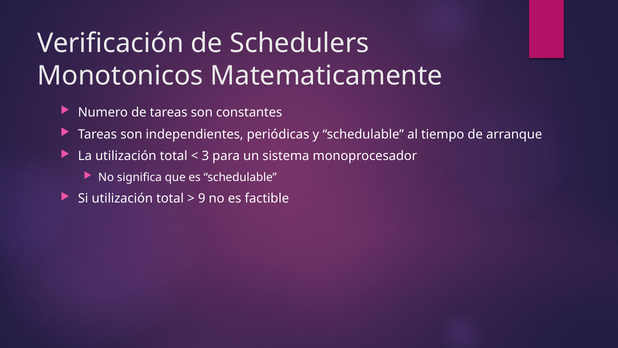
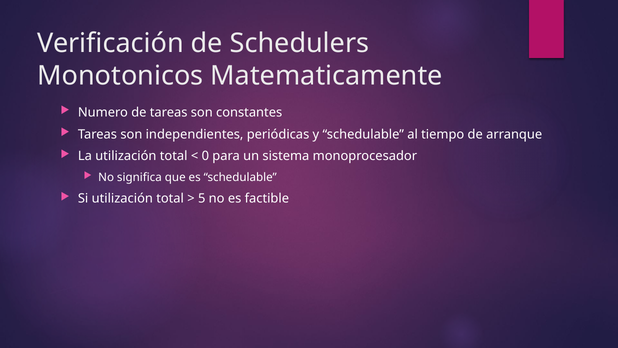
3: 3 -> 0
9: 9 -> 5
